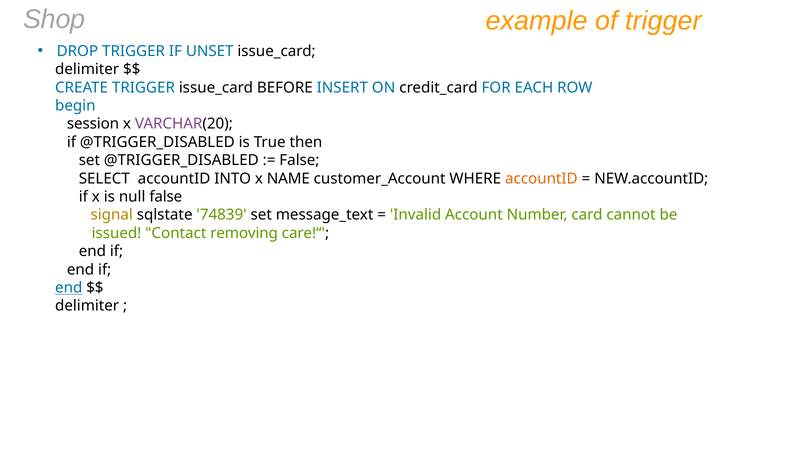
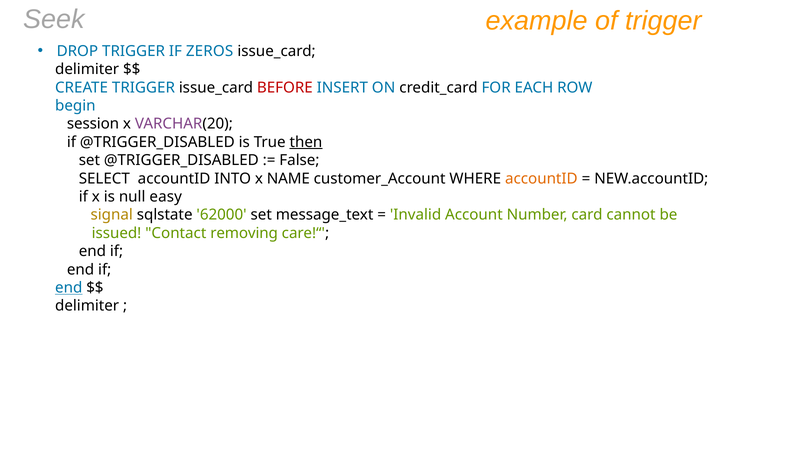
Shop: Shop -> Seek
UNSET: UNSET -> ZEROS
BEFORE colour: black -> red
then underline: none -> present
null false: false -> easy
74839: 74839 -> 62000
